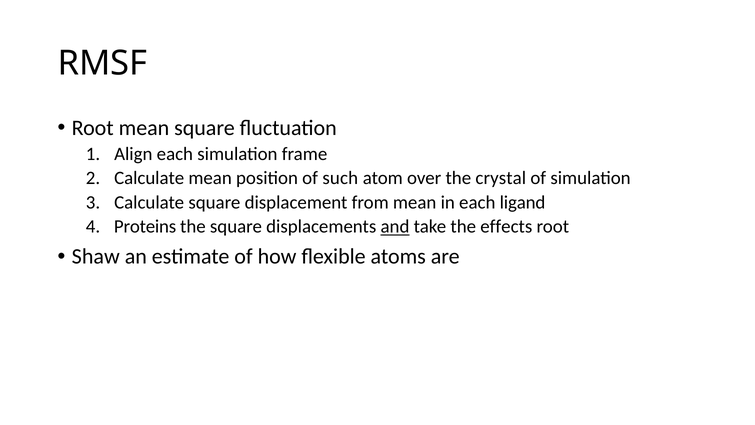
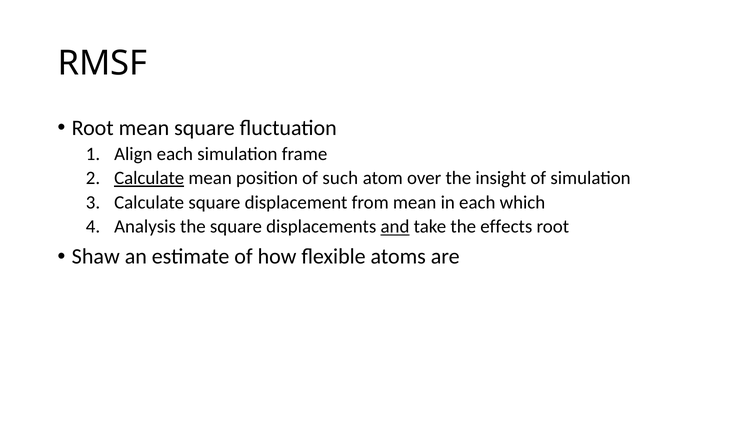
Calculate at (149, 178) underline: none -> present
crystal: crystal -> insight
ligand: ligand -> which
Proteins: Proteins -> Analysis
